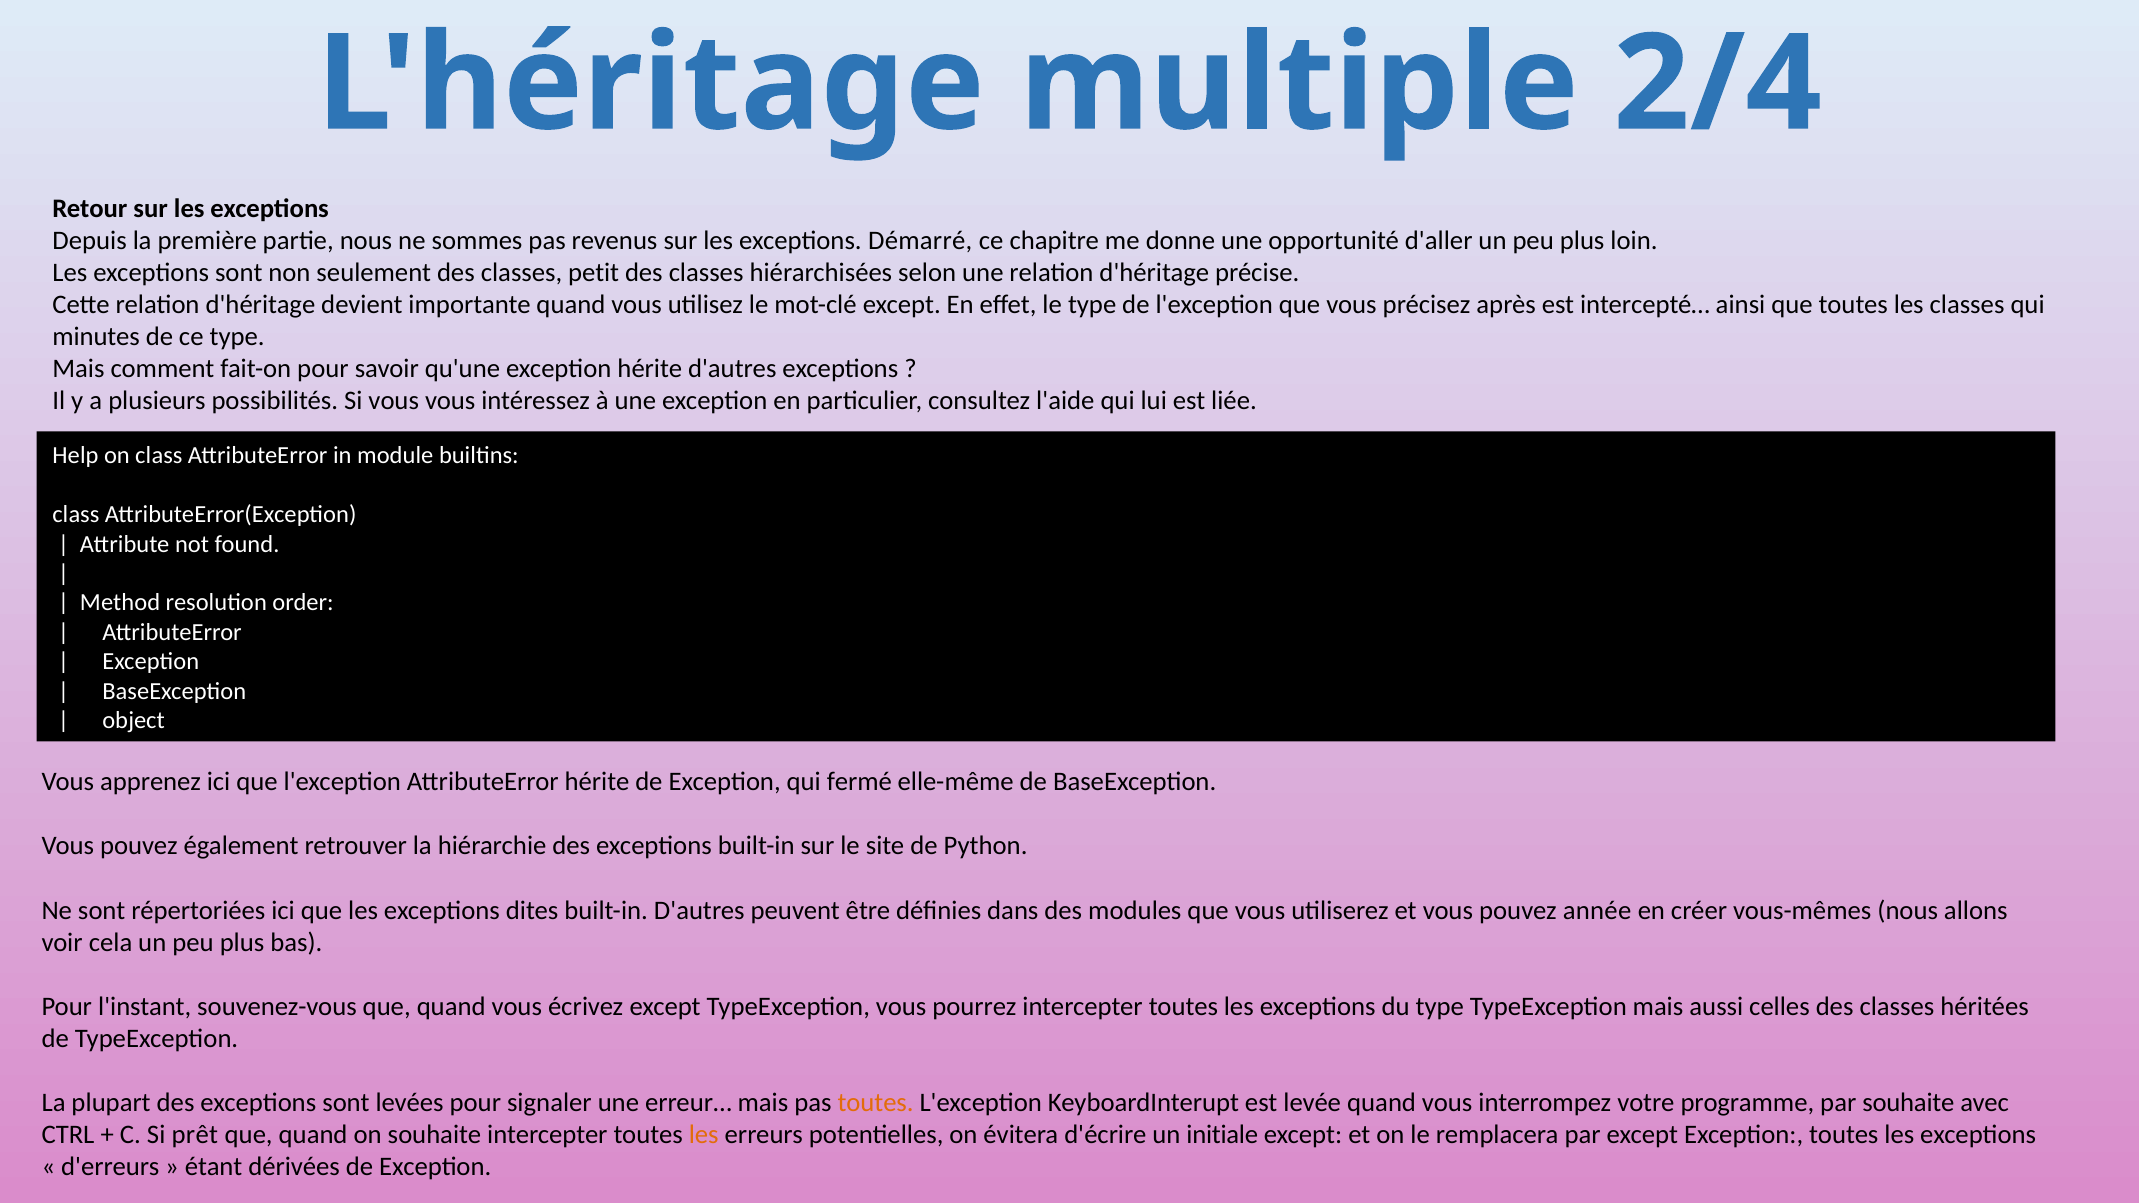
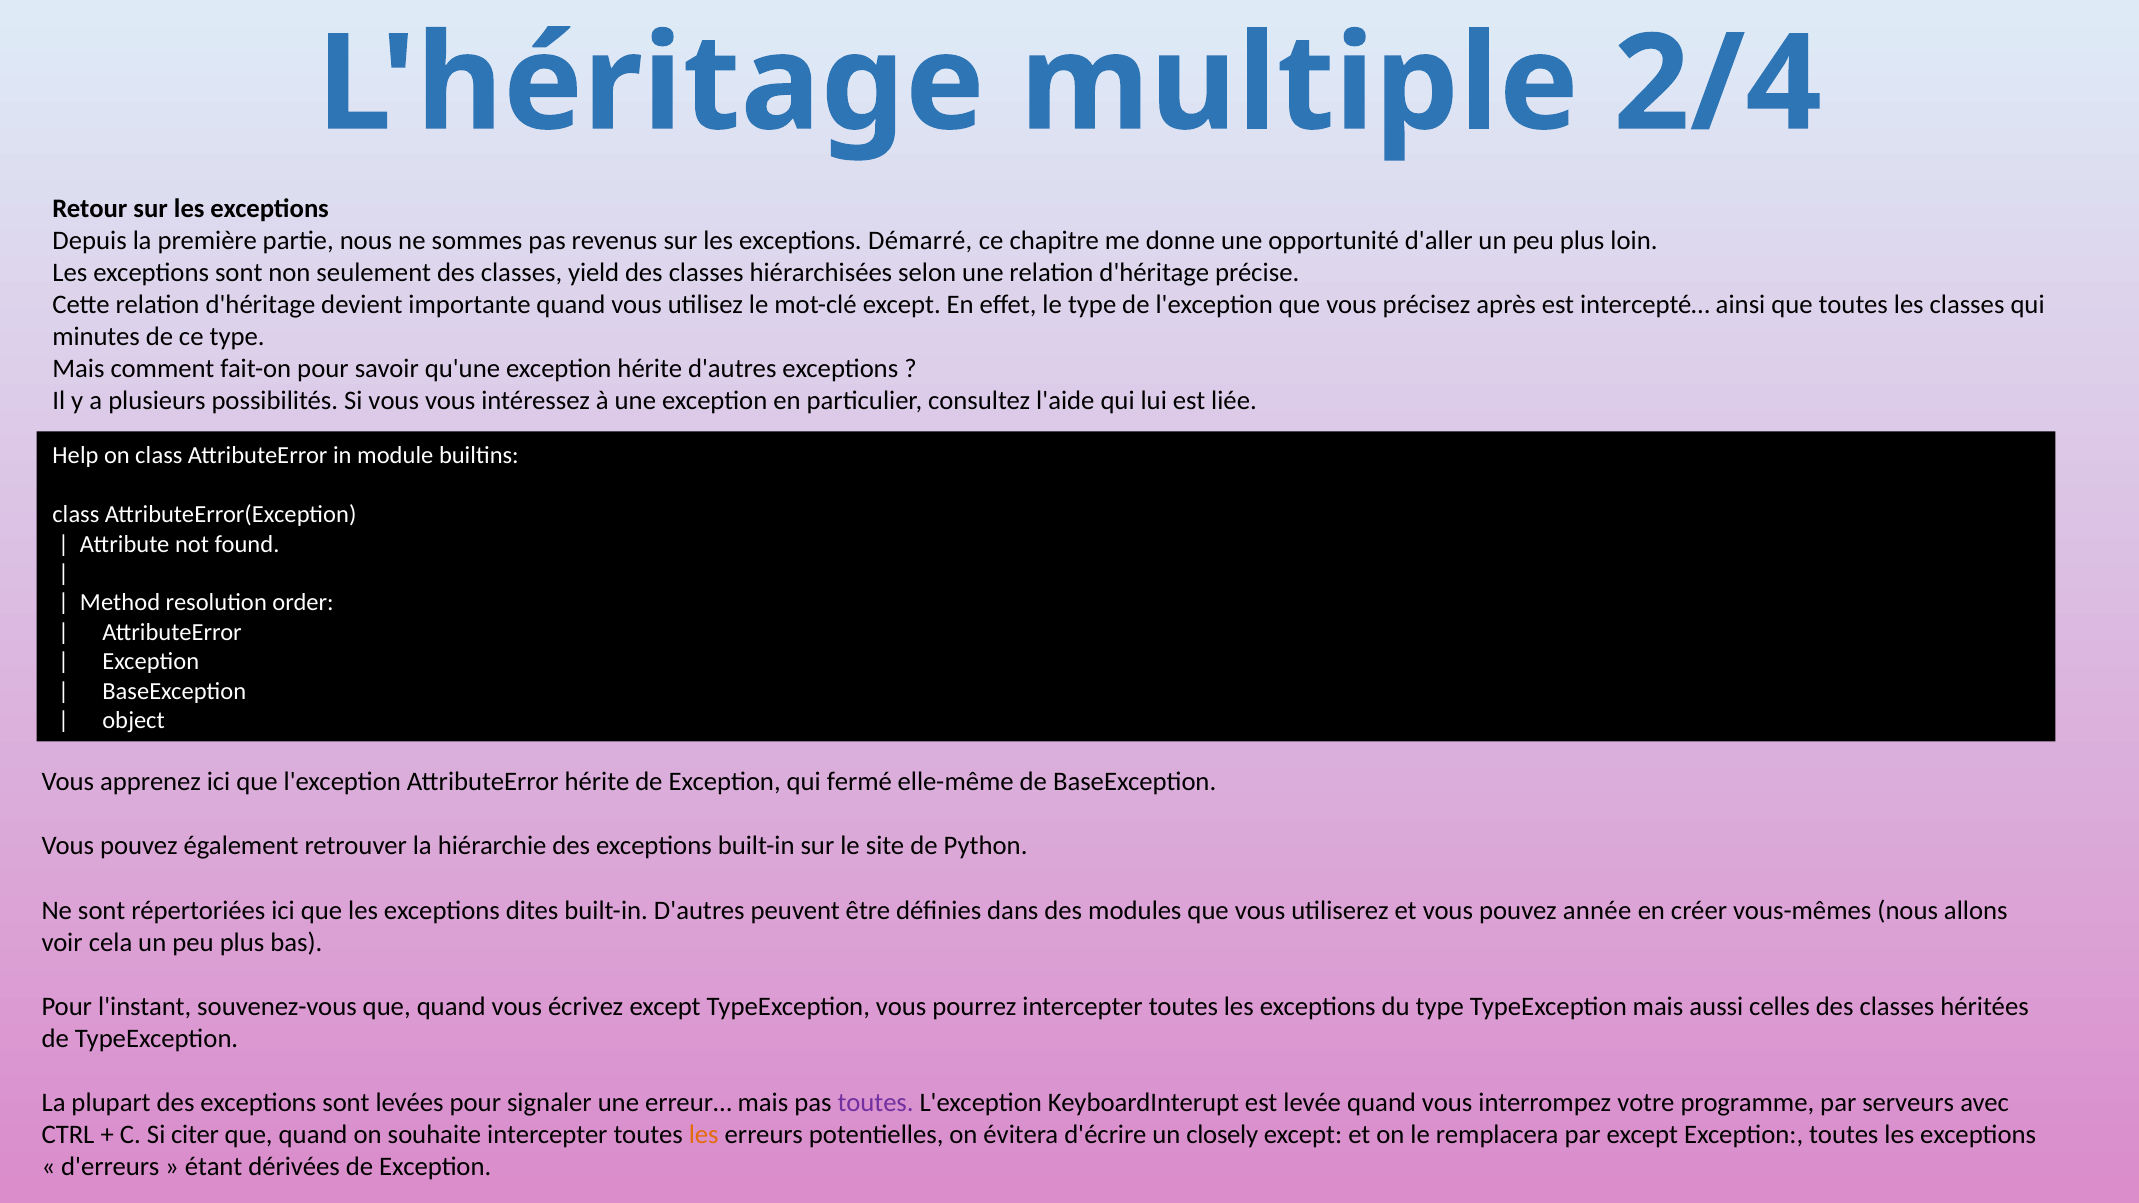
petit: petit -> yield
toutes at (876, 1103) colour: orange -> purple
par souhaite: souhaite -> serveurs
prêt: prêt -> citer
initiale: initiale -> closely
